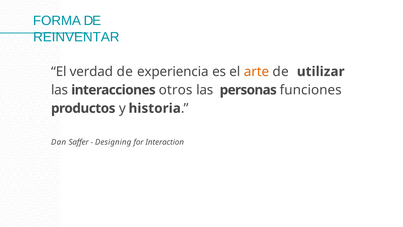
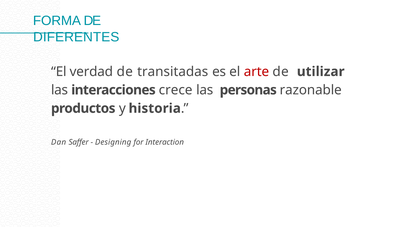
REINVENTAR: REINVENTAR -> DIFERENTES
experiencia: experiencia -> transitadas
arte colour: orange -> red
otros: otros -> crece
funciones: funciones -> razonable
